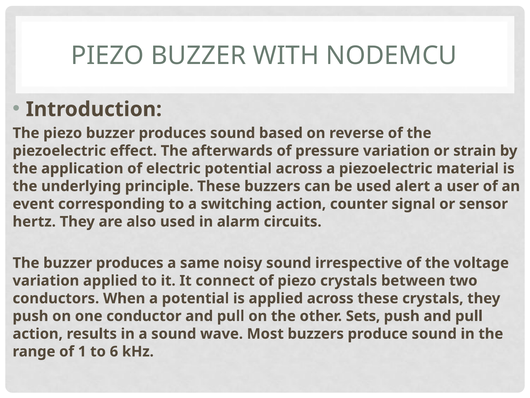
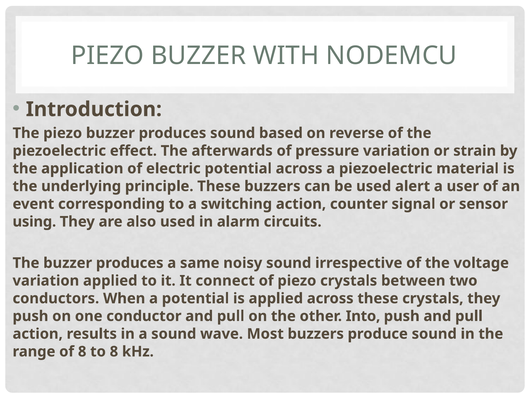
hertz: hertz -> using
Sets: Sets -> Into
of 1: 1 -> 8
to 6: 6 -> 8
